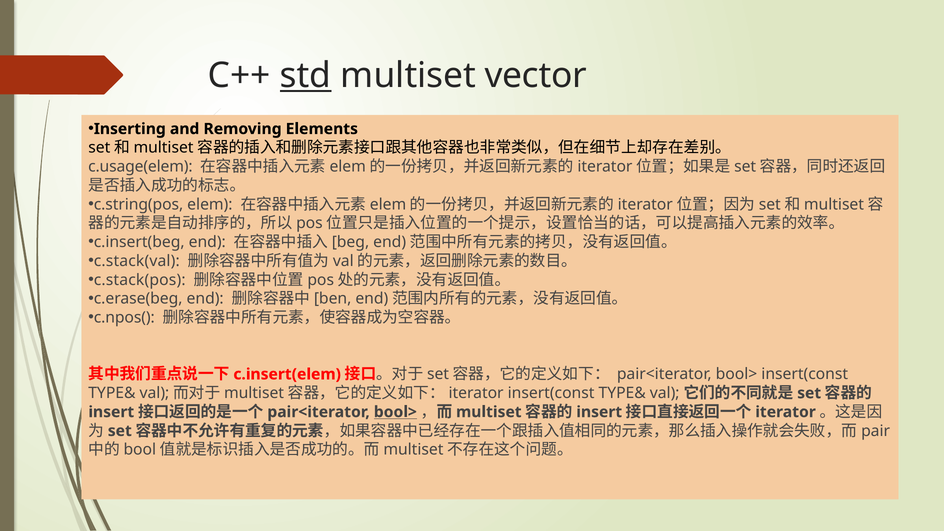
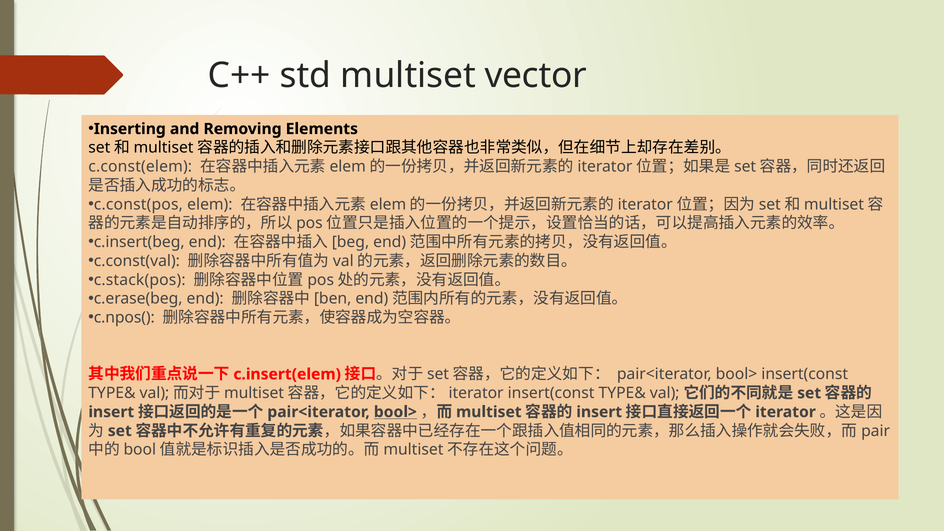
std underline: present -> none
c.usage(elem: c.usage(elem -> c.const(elem
c.string(pos: c.string(pos -> c.const(pos
c.stack(val: c.stack(val -> c.const(val
